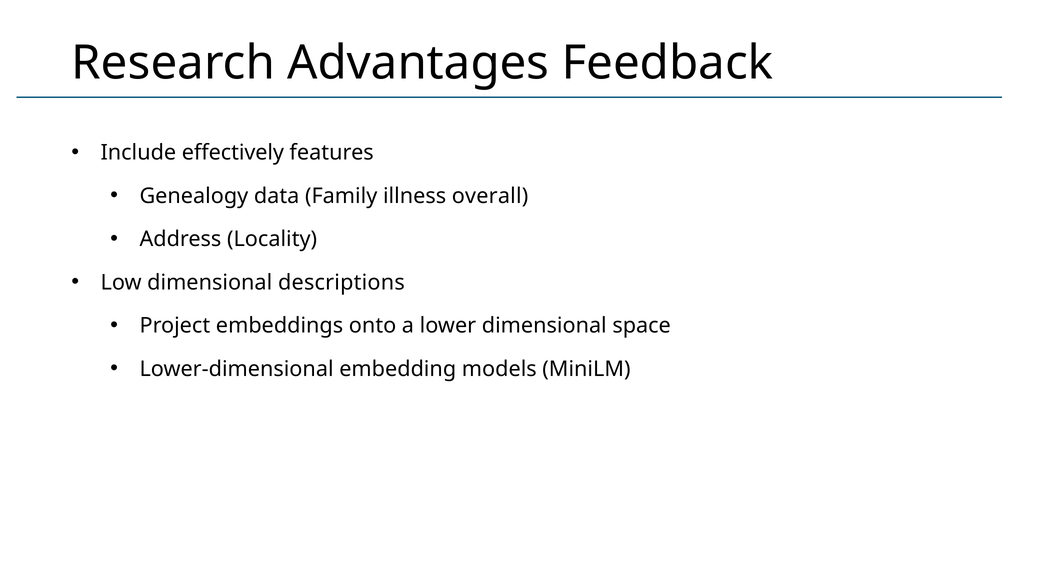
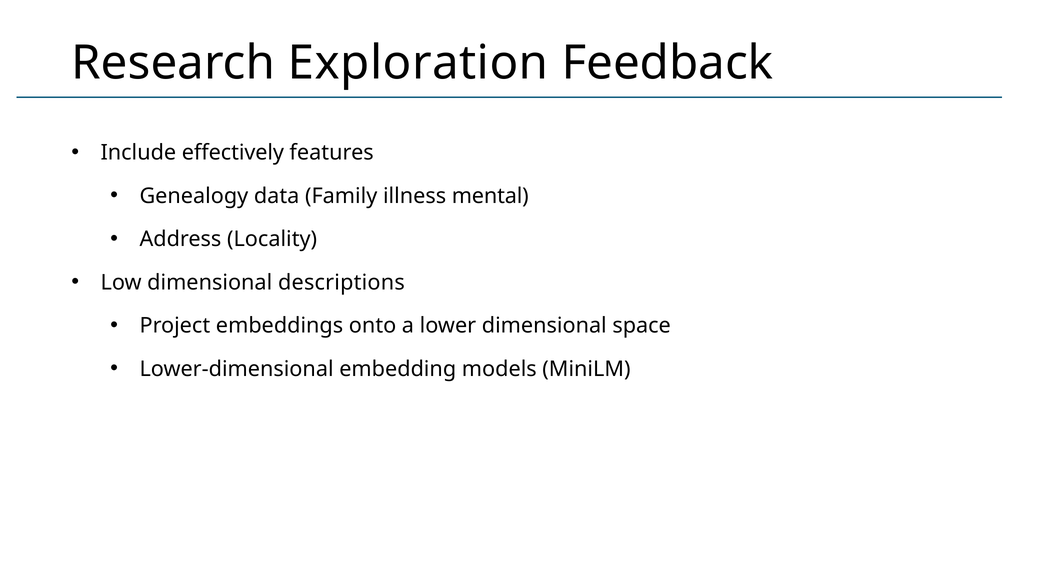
Advantages: Advantages -> Exploration
overall: overall -> mental
